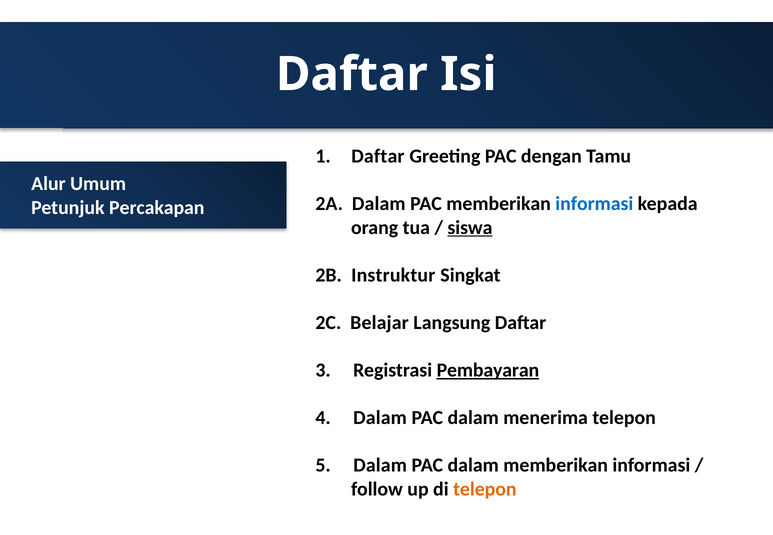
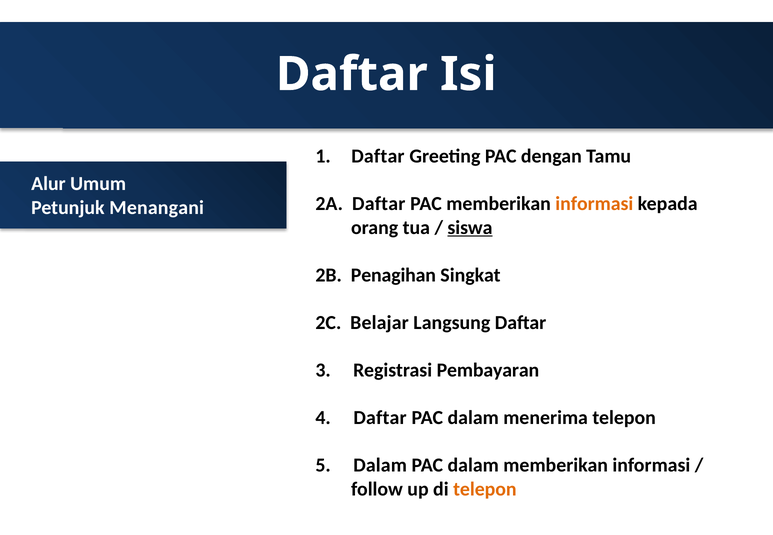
2A Dalam: Dalam -> Daftar
informasi at (594, 204) colour: blue -> orange
Percakapan: Percakapan -> Menangani
Instruktur: Instruktur -> Penagihan
Pembayaran underline: present -> none
4 Dalam: Dalam -> Daftar
